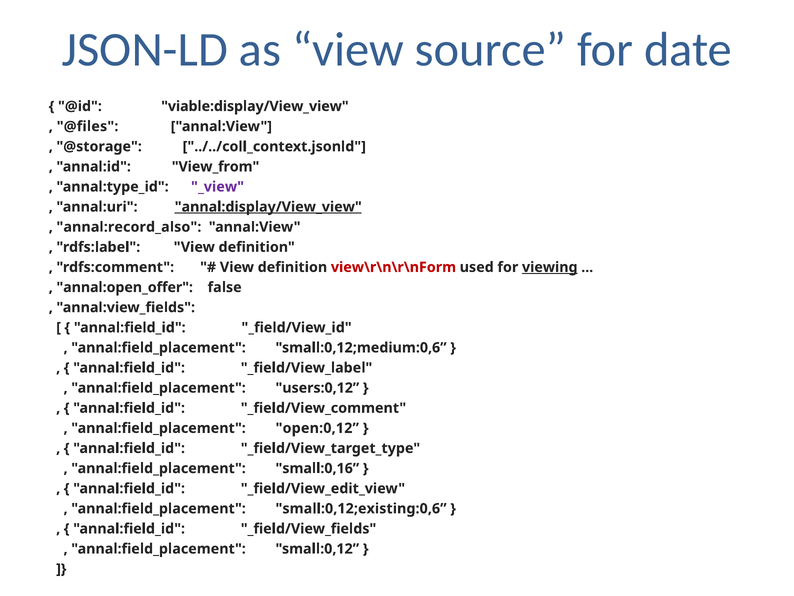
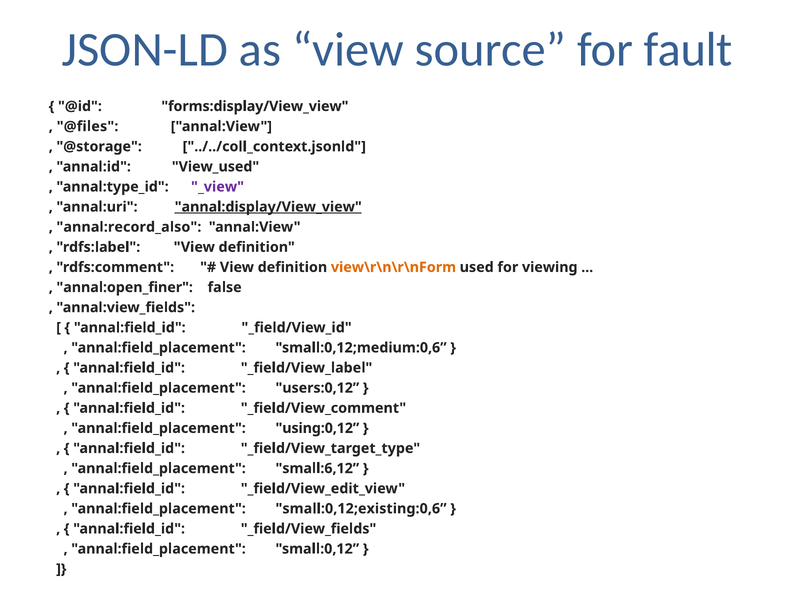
date: date -> fault
viable:display/View_view: viable:display/View_view -> forms:display/View_view
View_from: View_from -> View_used
view\r\n\r\nForm colour: red -> orange
viewing underline: present -> none
annal:open_offer: annal:open_offer -> annal:open_finer
open:0,12: open:0,12 -> using:0,12
small:0,16: small:0,16 -> small:6,12
